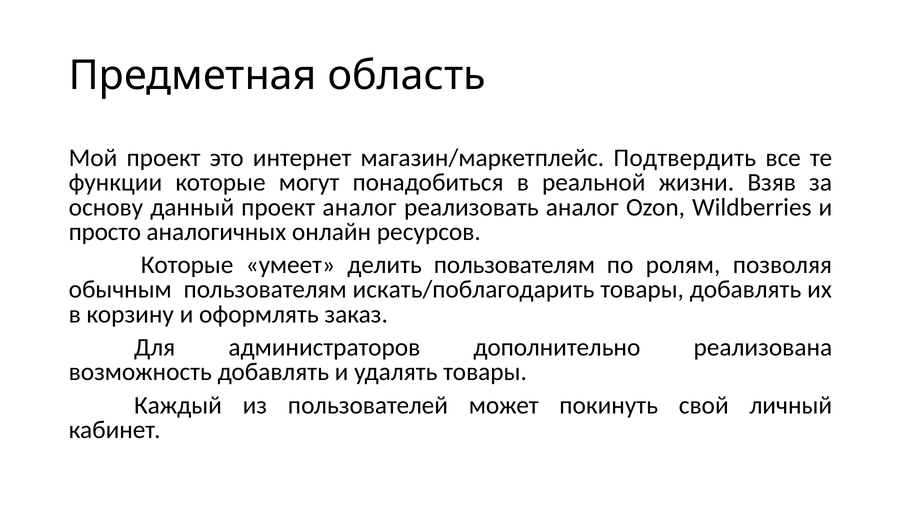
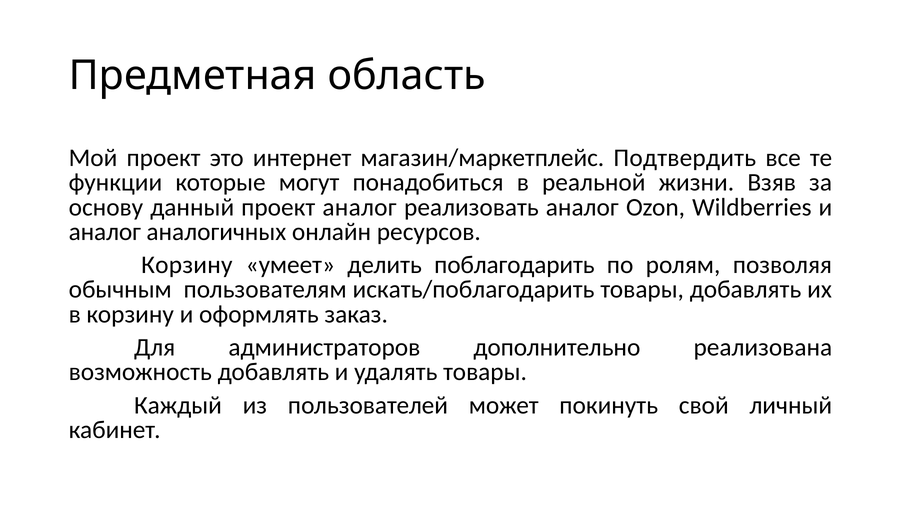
просто at (105, 232): просто -> аналог
Которые at (187, 265): Которые -> Корзину
делить пользователям: пользователям -> поблагодарить
